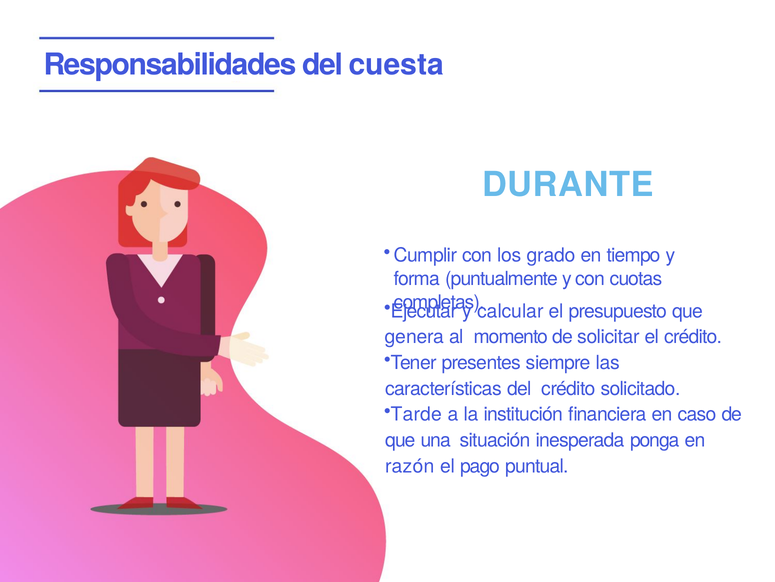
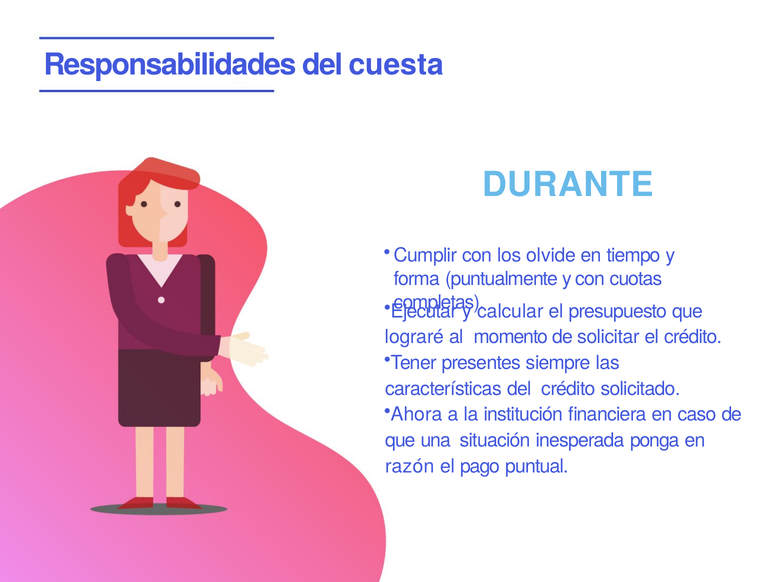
grado: grado -> olvide
genera: genera -> lograré
Tarde: Tarde -> Ahora
